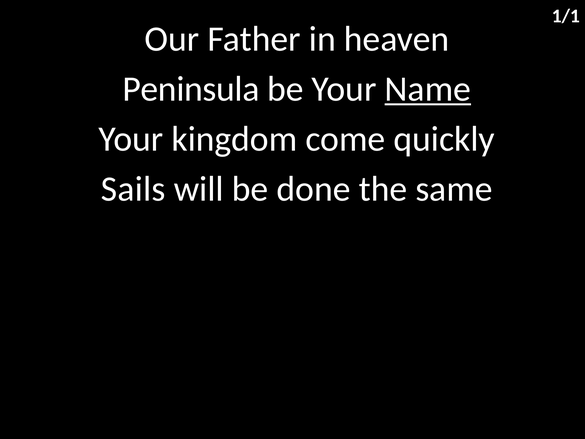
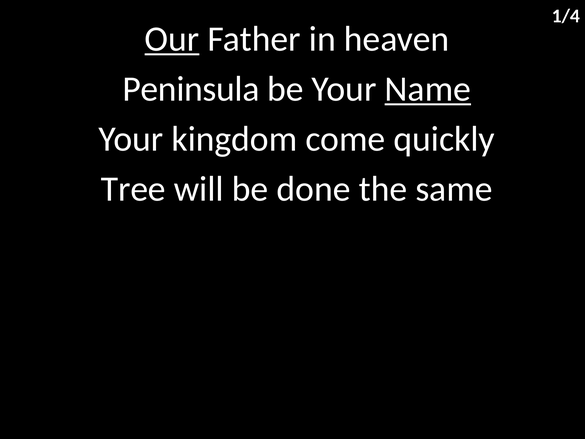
1/1: 1/1 -> 1/4
Our underline: none -> present
Sails: Sails -> Tree
